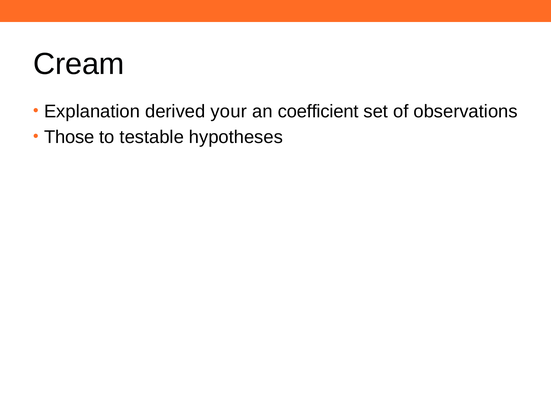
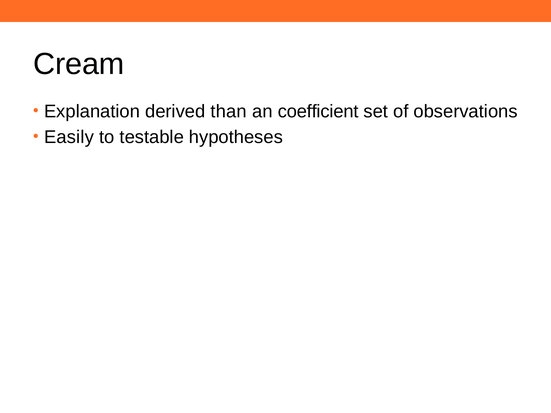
your: your -> than
Those: Those -> Easily
